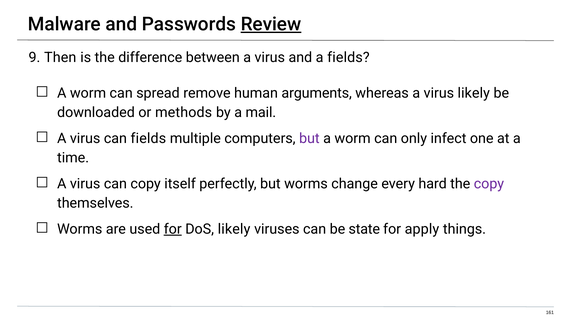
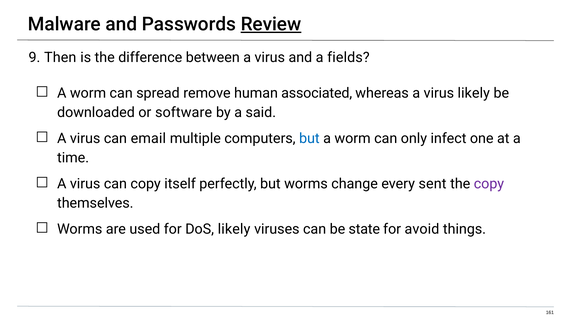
arguments: arguments -> associated
methods: methods -> software
mail: mail -> said
can fields: fields -> email
but at (309, 139) colour: purple -> blue
hard: hard -> sent
for at (173, 229) underline: present -> none
apply: apply -> avoid
